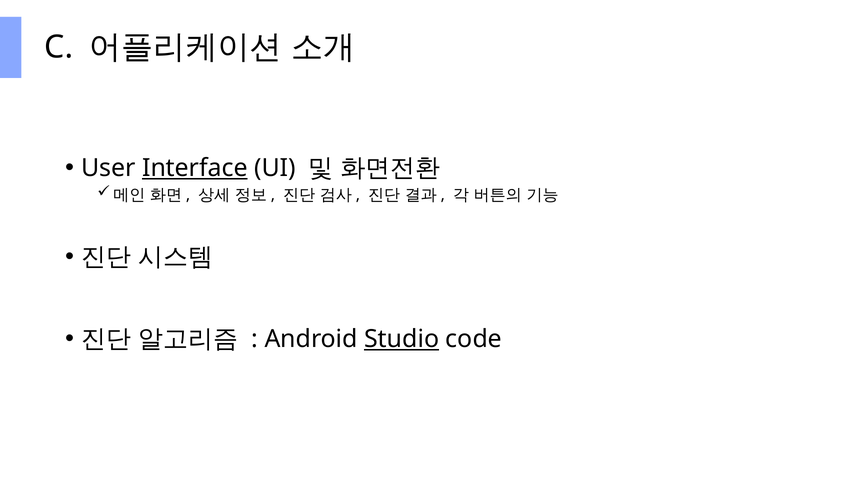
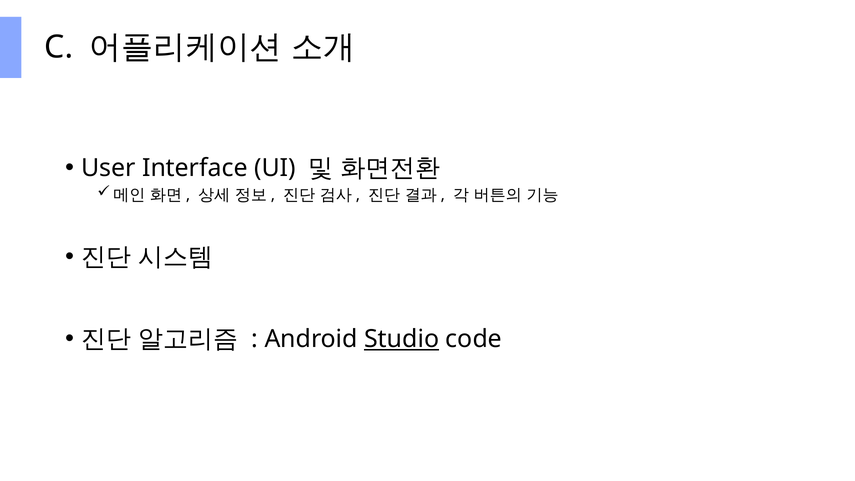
Interface underline: present -> none
